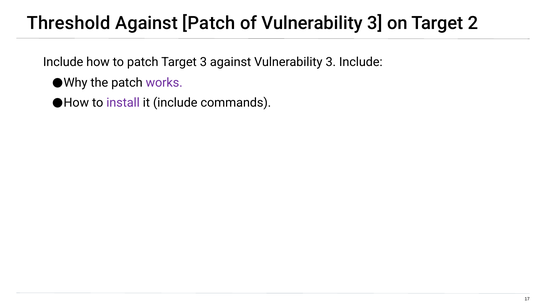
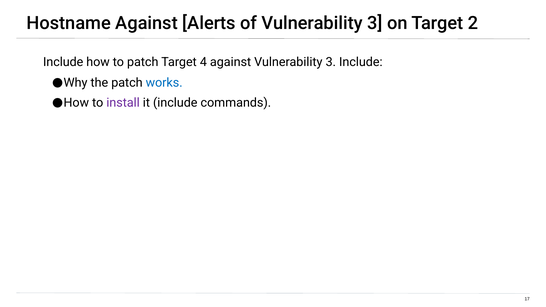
Threshold: Threshold -> Hostname
Against Patch: Patch -> Alerts
Target 3: 3 -> 4
works colour: purple -> blue
